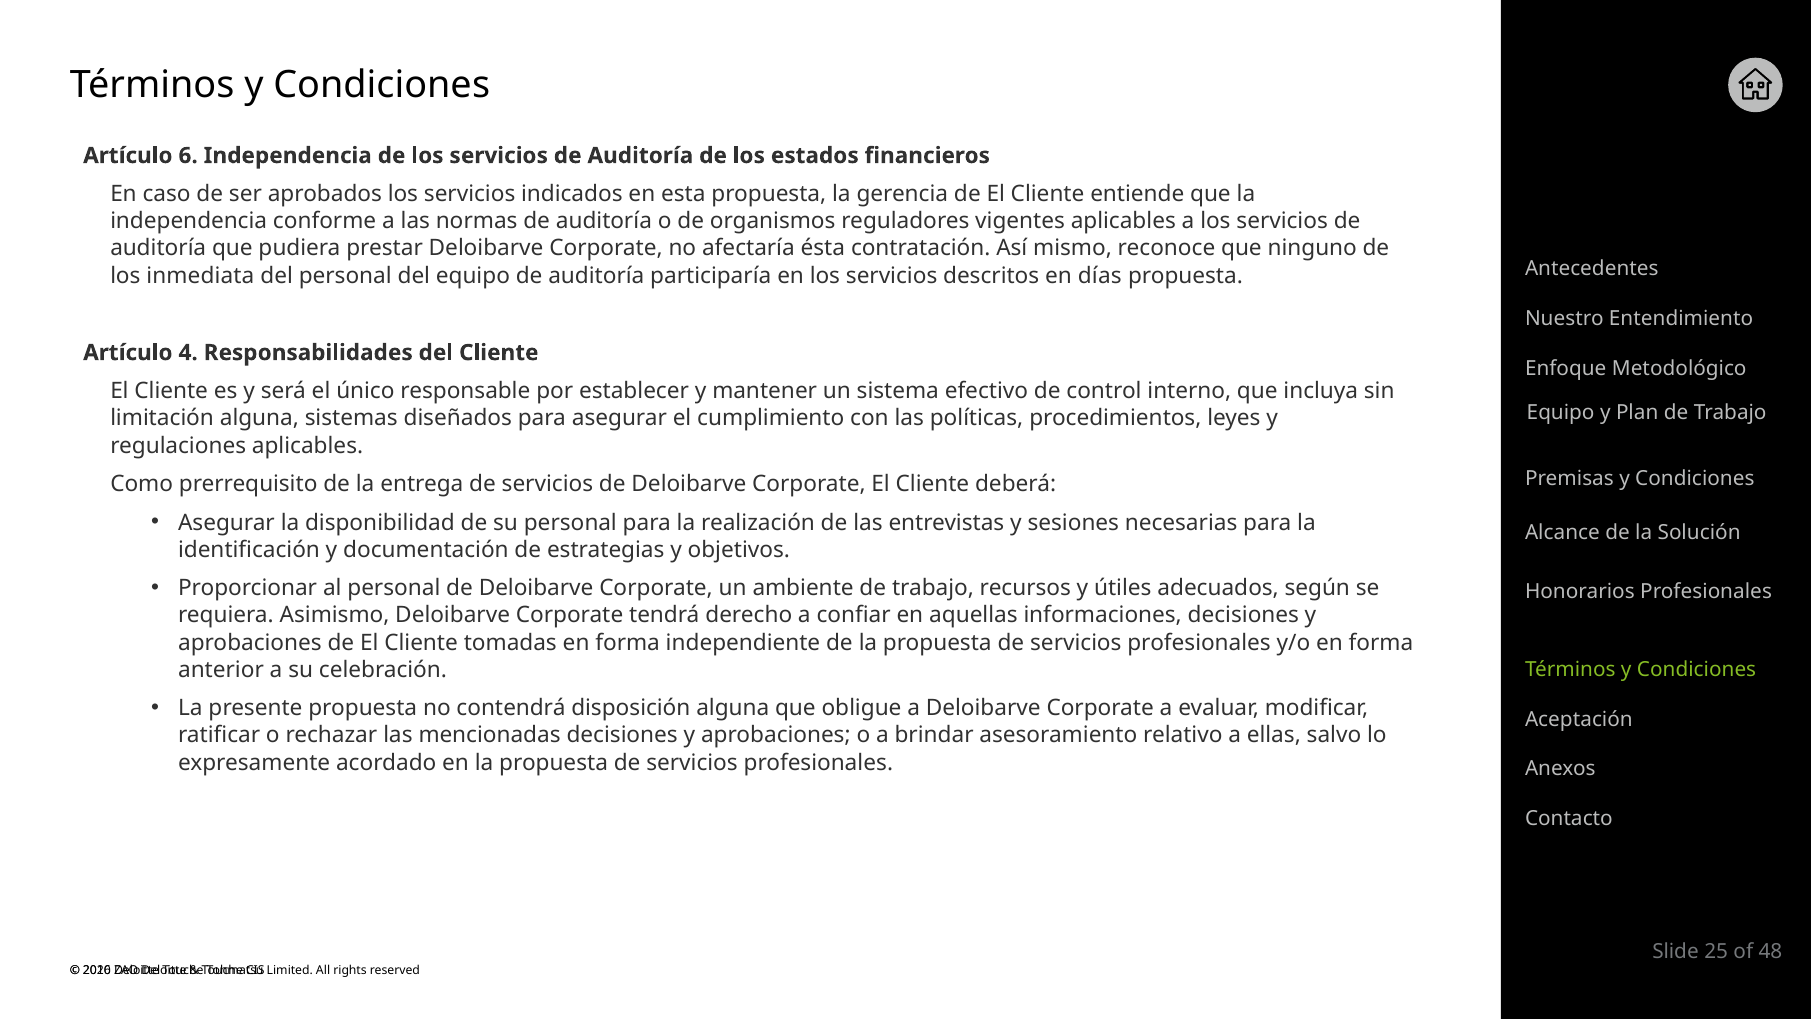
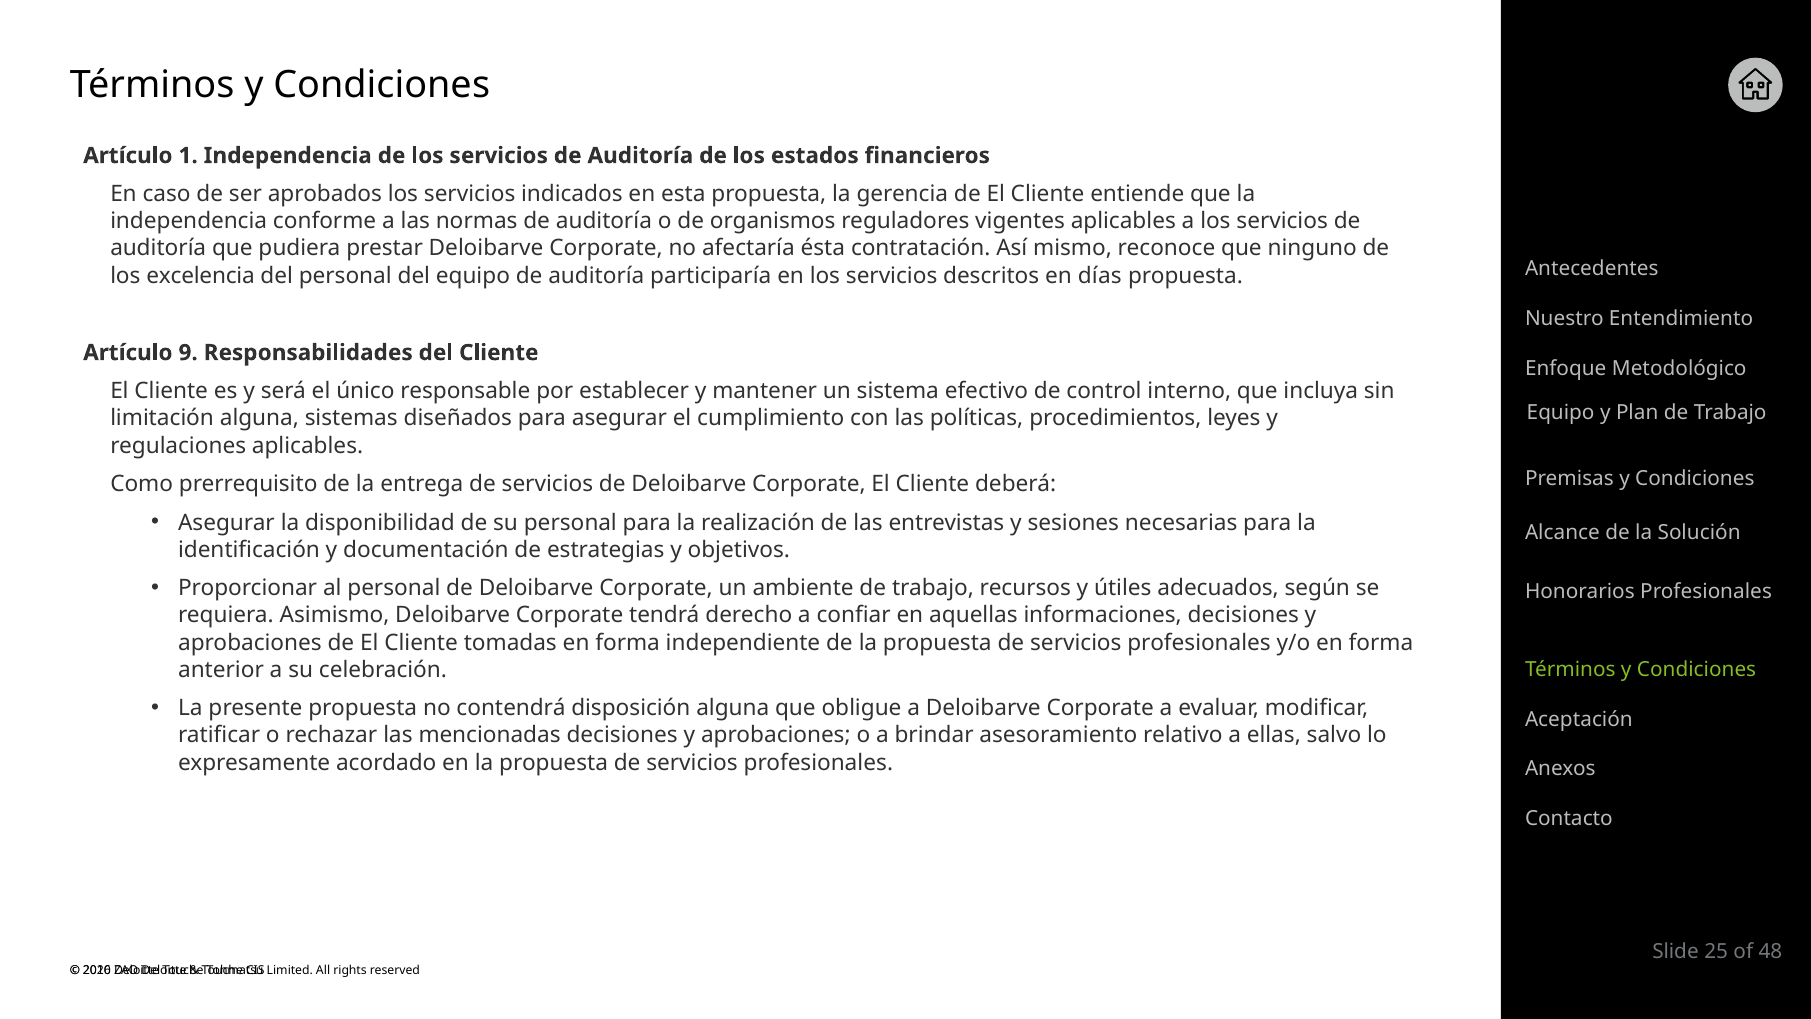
6: 6 -> 1
inmediata: inmediata -> excelencia
4: 4 -> 9
